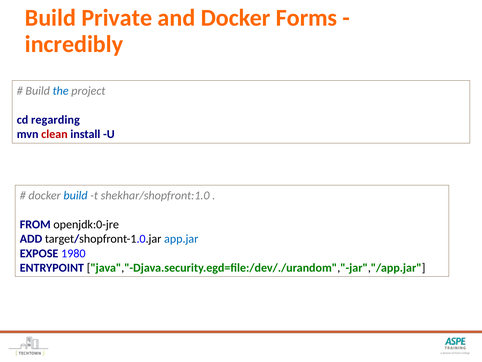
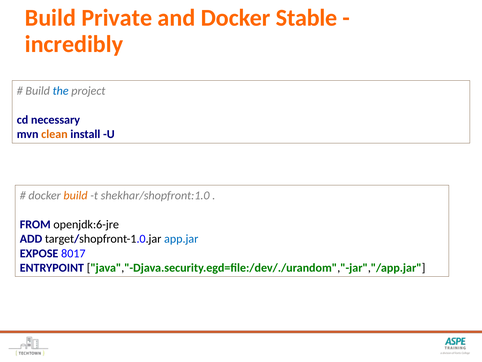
Forms: Forms -> Stable
regarding: regarding -> necessary
clean colour: red -> orange
build at (76, 195) colour: blue -> orange
openjdk:0-jre: openjdk:0-jre -> openjdk:6-jre
1980: 1980 -> 8017
